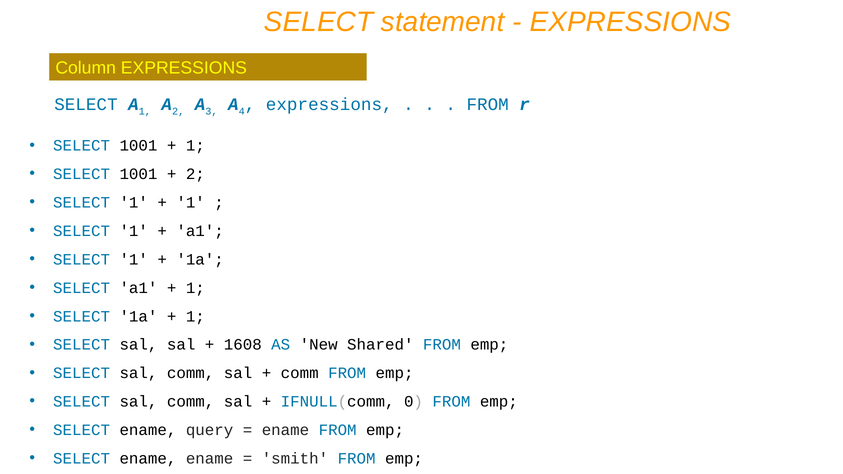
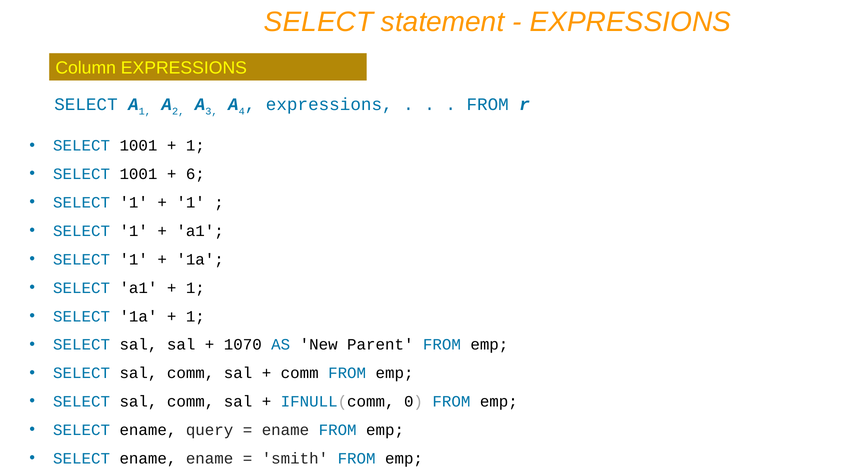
2 at (195, 174): 2 -> 6
1608: 1608 -> 1070
Shared: Shared -> Parent
